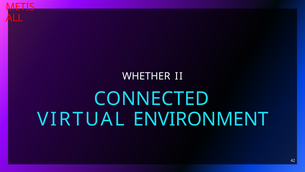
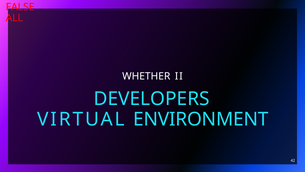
METIS: METIS -> FALSE
CONNECTED: CONNECTED -> DEVELOPERS
